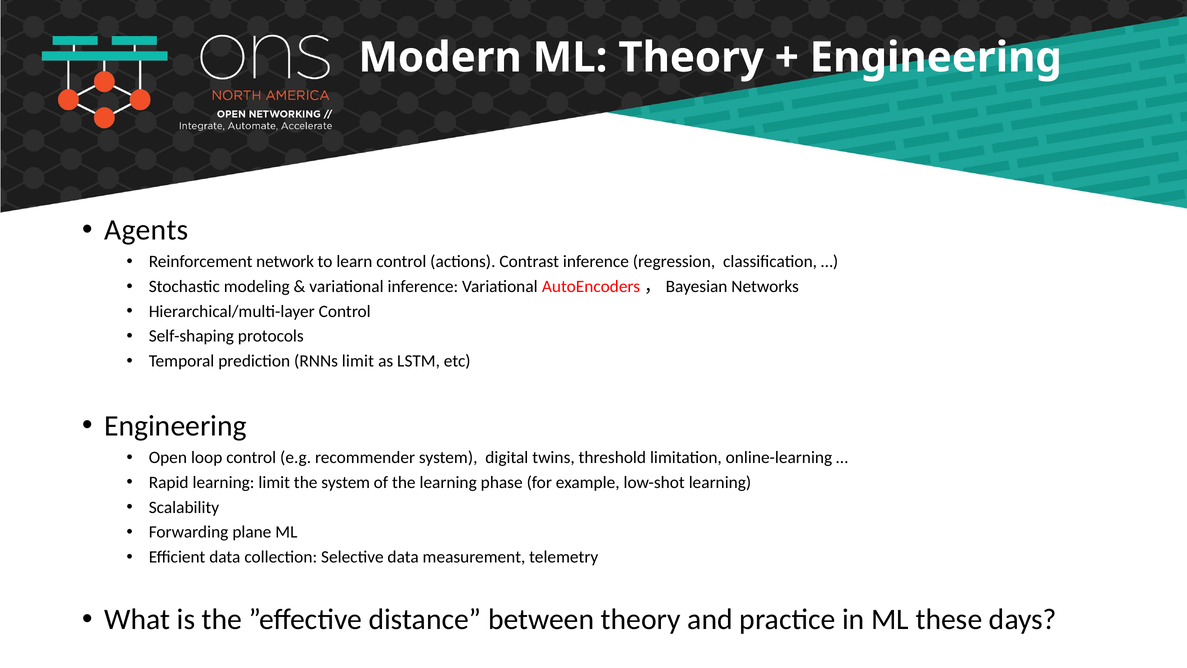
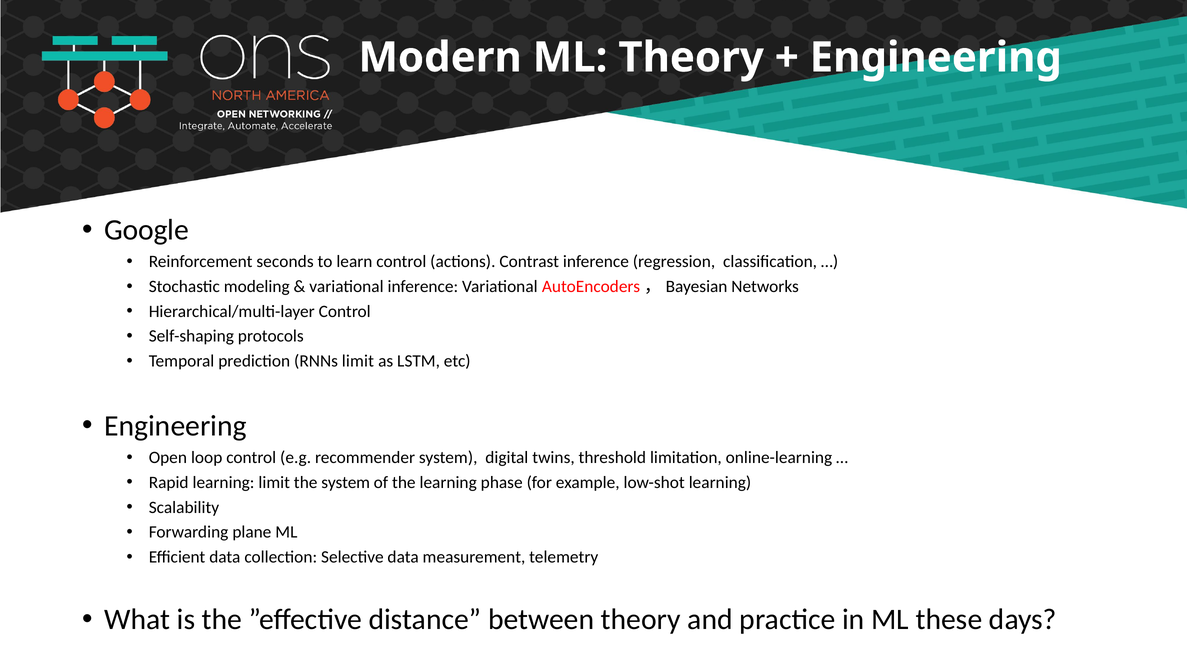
Agents: Agents -> Google
network: network -> seconds
